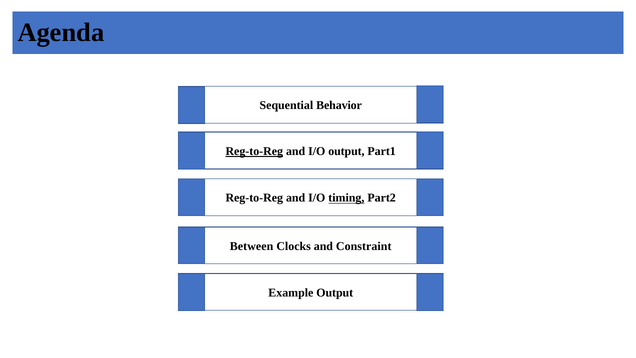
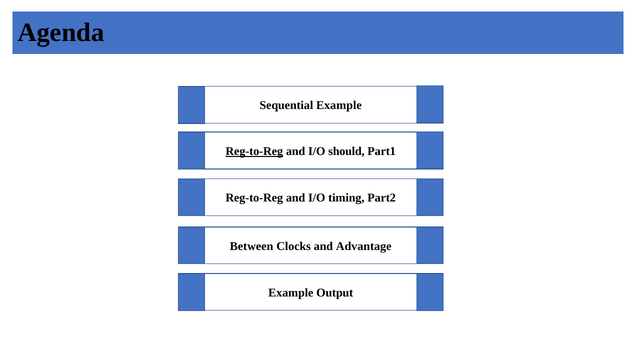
Sequential Behavior: Behavior -> Example
I/O output: output -> should
timing underline: present -> none
Constraint: Constraint -> Advantage
